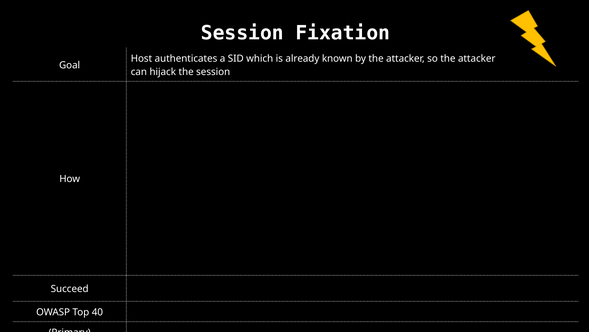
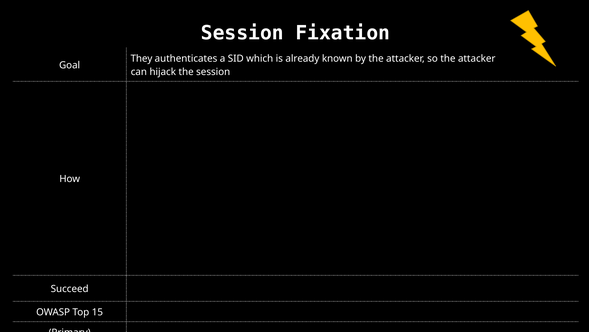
Host: Host -> They
40: 40 -> 15
